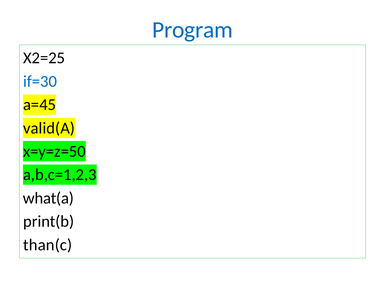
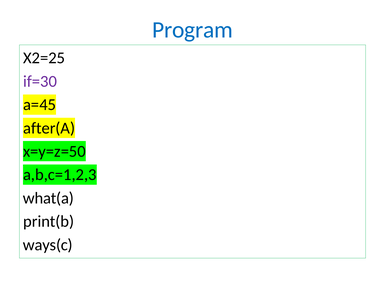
if=30 colour: blue -> purple
valid(A: valid(A -> after(A
than(c: than(c -> ways(c
